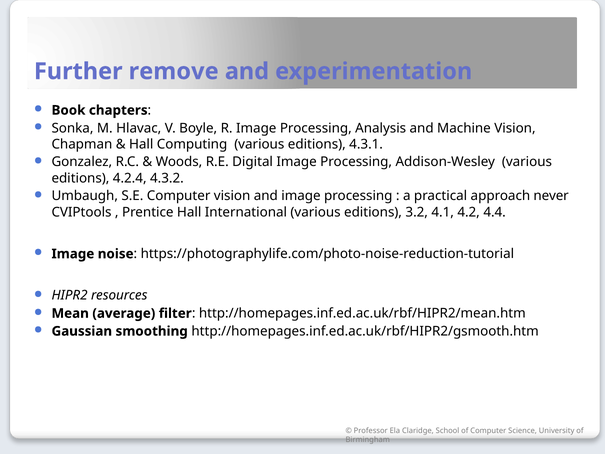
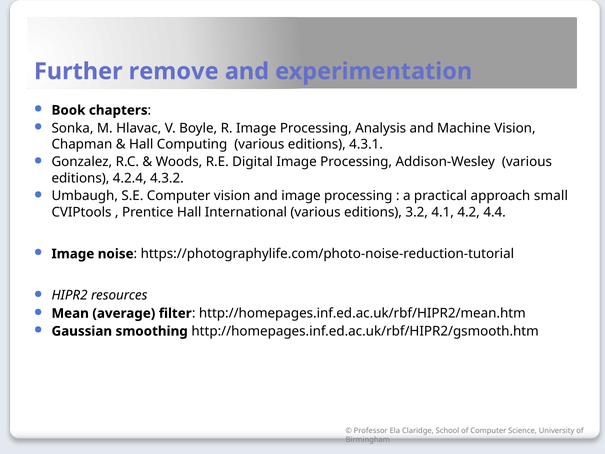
never: never -> small
